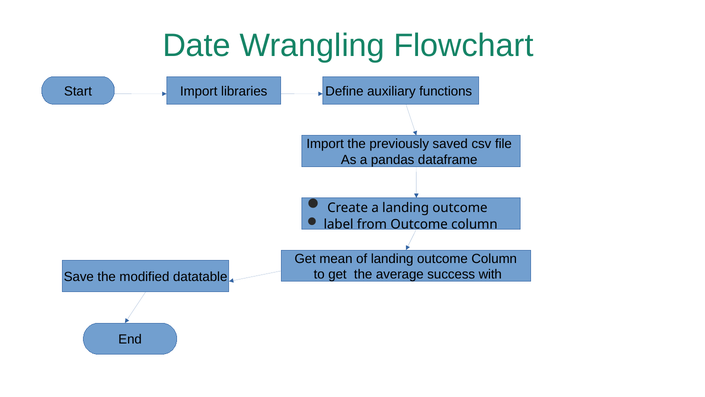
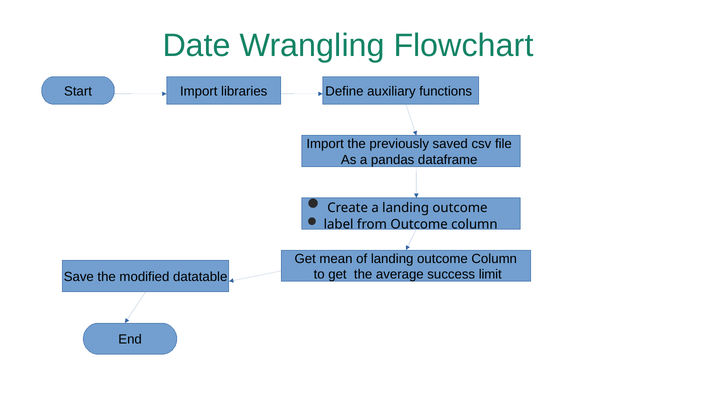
with: with -> limit
